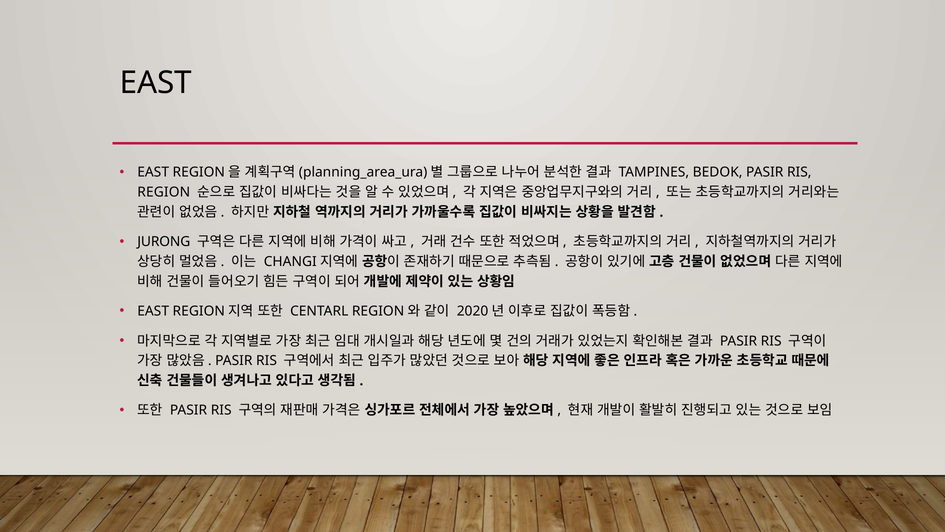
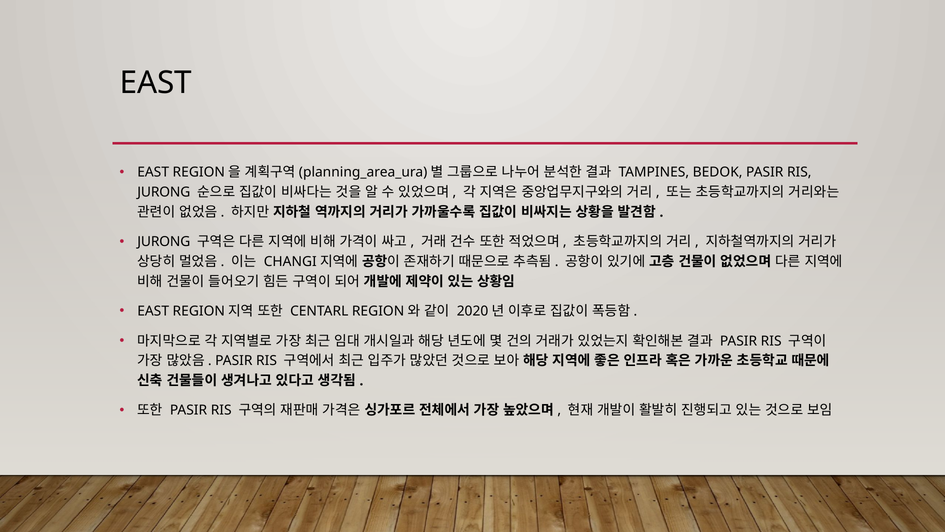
REGION at (164, 192): REGION -> JURONG
